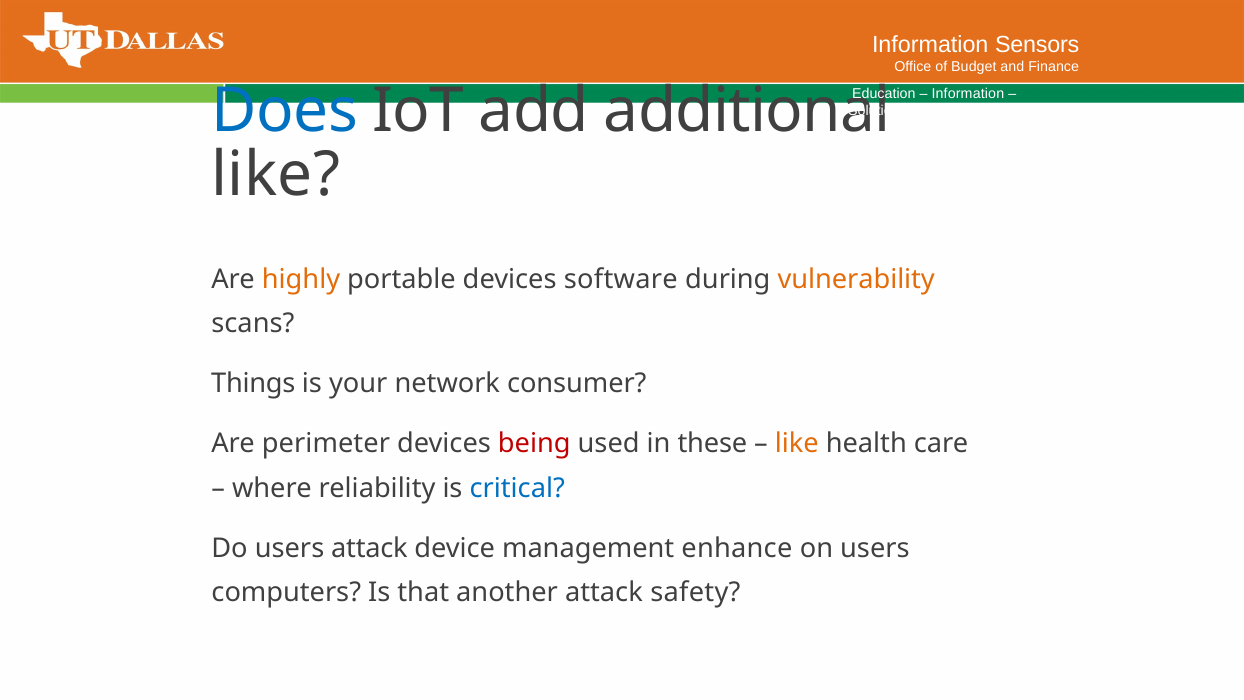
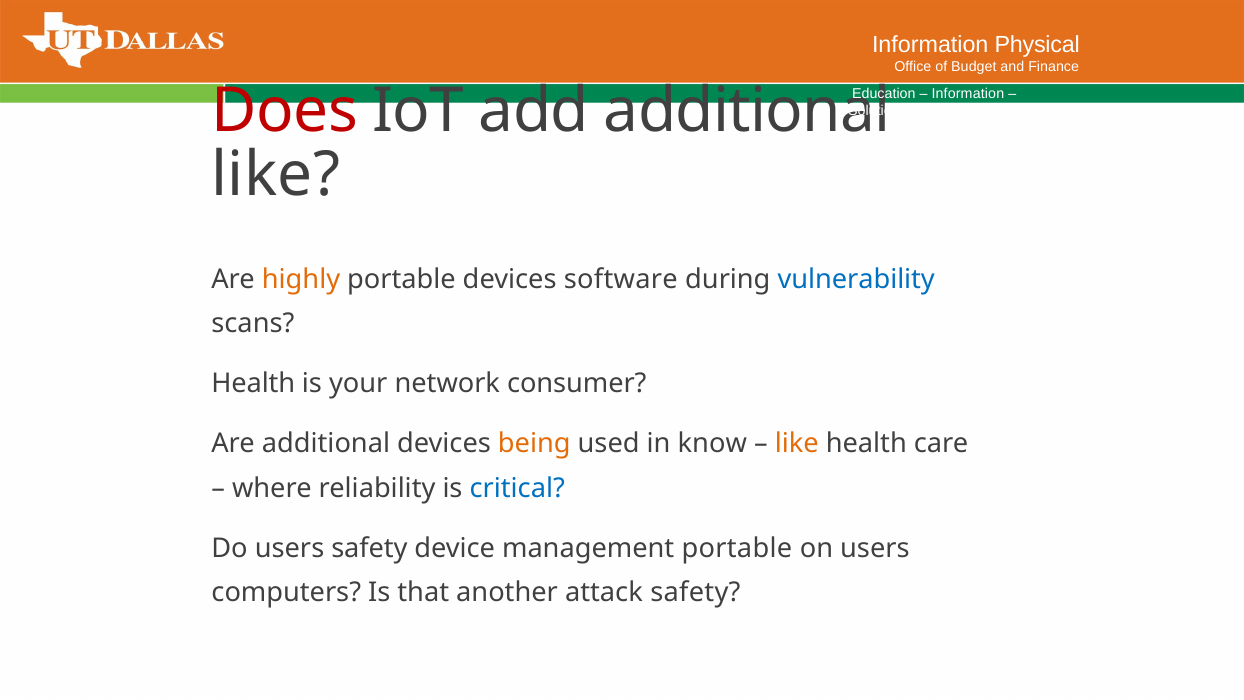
Sensors: Sensors -> Physical
Does colour: blue -> red
vulnerability colour: orange -> blue
Things at (253, 383): Things -> Health
Are perimeter: perimeter -> additional
being colour: red -> orange
these: these -> know
users attack: attack -> safety
management enhance: enhance -> portable
